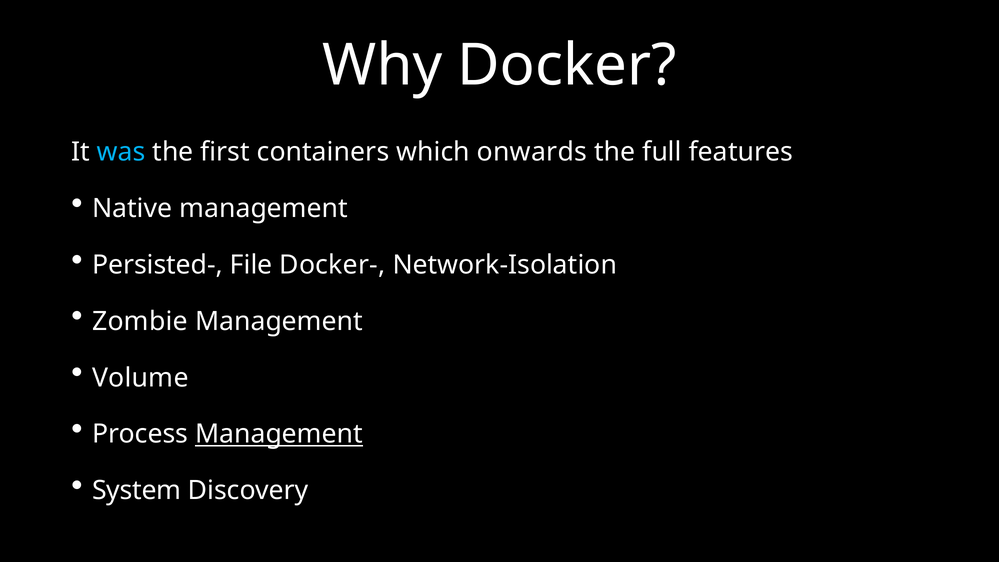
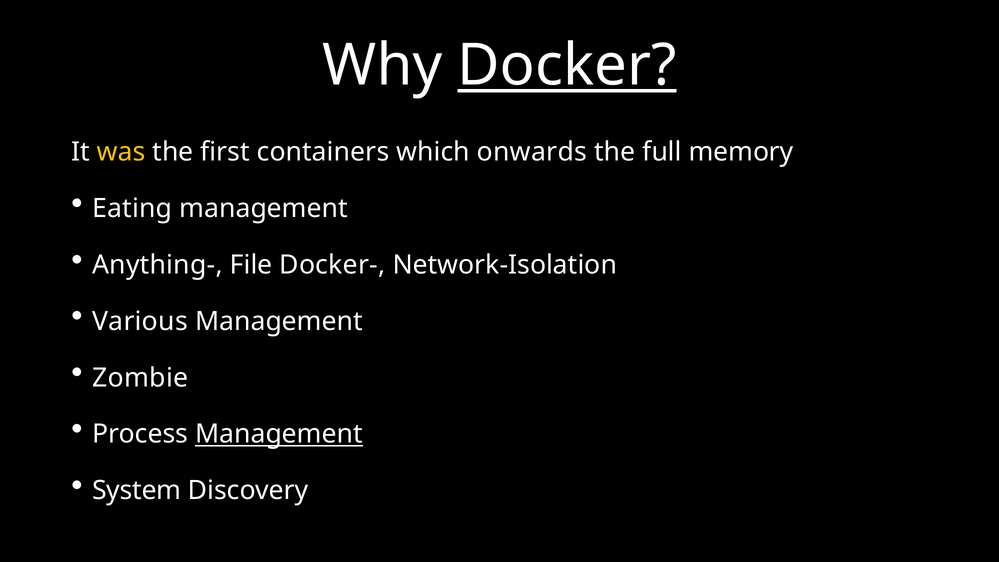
Docker underline: none -> present
was colour: light blue -> yellow
features: features -> memory
Native: Native -> Eating
Persisted-: Persisted- -> Anything-
Zombie: Zombie -> Various
Volume: Volume -> Zombie
